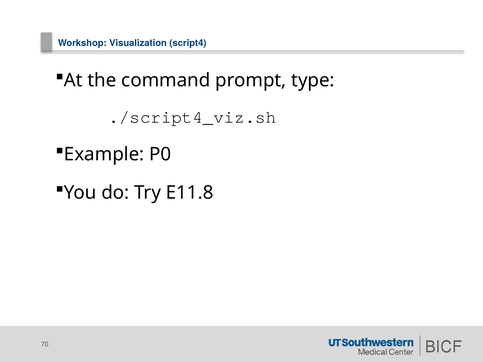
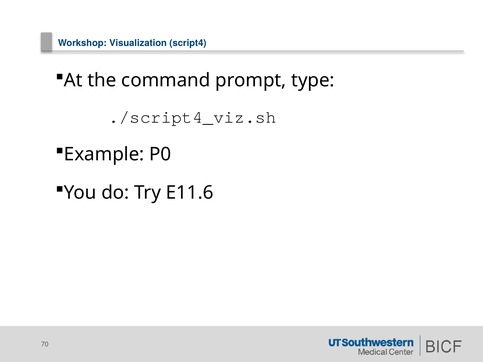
E11.8: E11.8 -> E11.6
